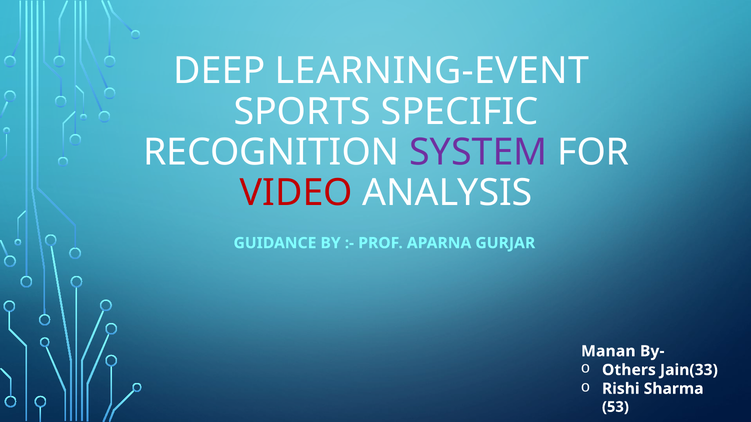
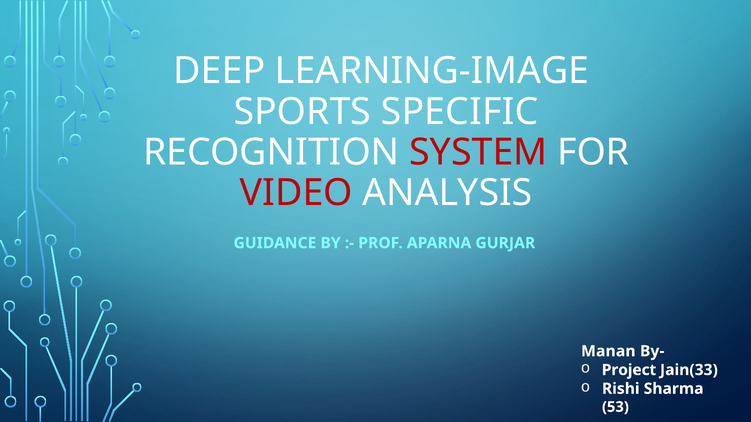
LEARNING-EVENT: LEARNING-EVENT -> LEARNING-IMAGE
SYSTEM colour: purple -> red
Others: Others -> Project
